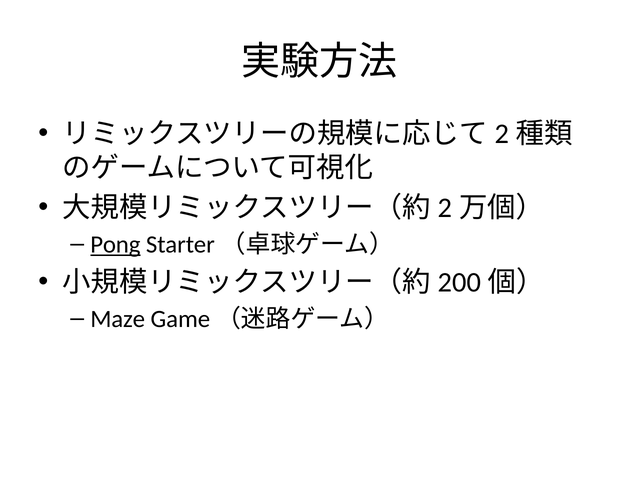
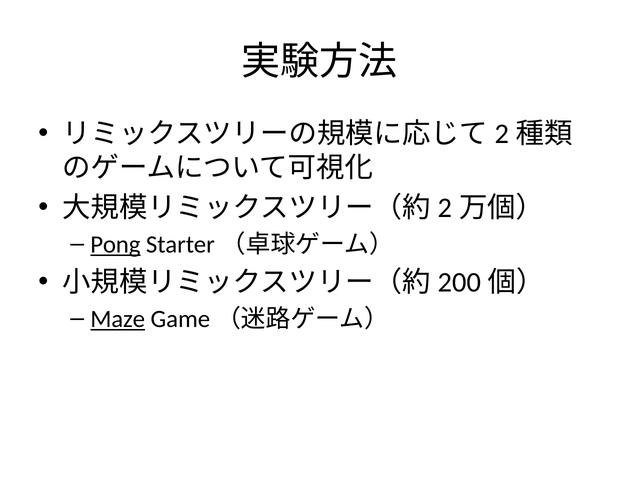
Maze underline: none -> present
